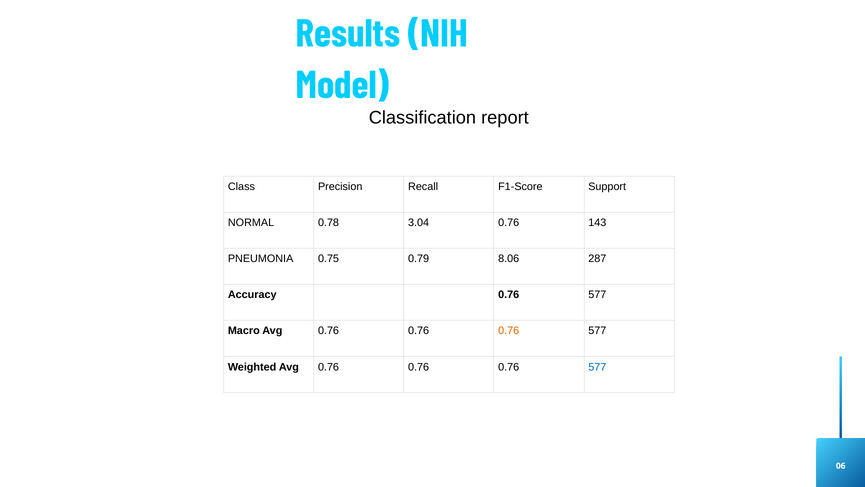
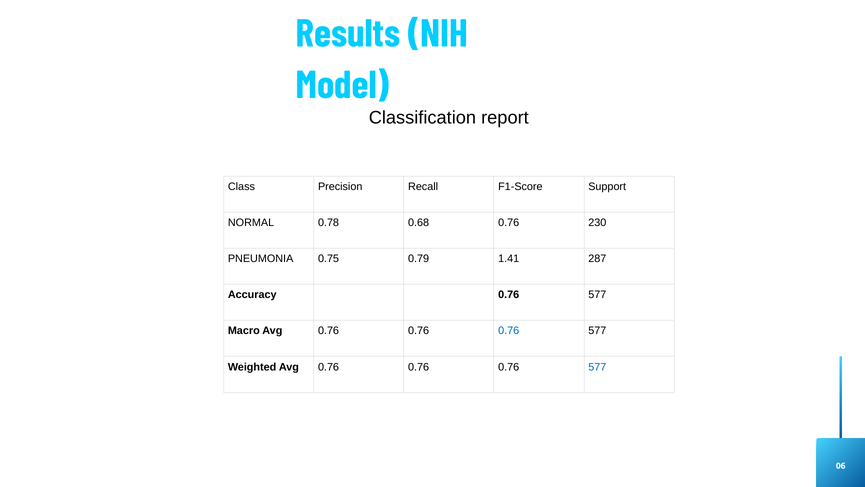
3.04: 3.04 -> 0.68
143: 143 -> 230
8.06: 8.06 -> 1.41
0.76 at (509, 331) colour: orange -> blue
